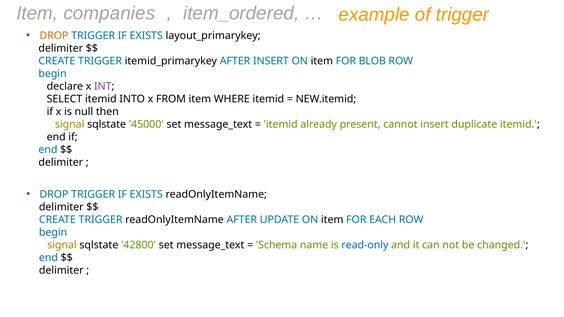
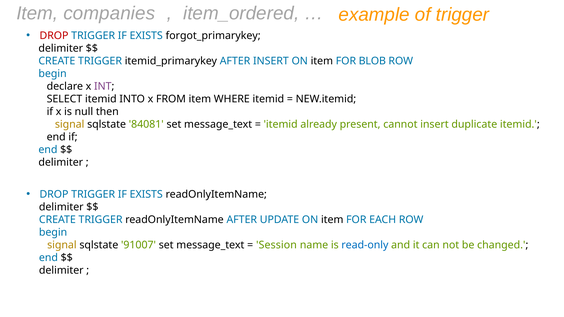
DROP at (54, 36) colour: orange -> red
layout_primarykey: layout_primarykey -> forgot_primarykey
45000: 45000 -> 84081
42800: 42800 -> 91007
Schema: Schema -> Session
